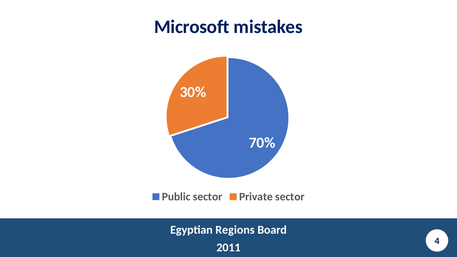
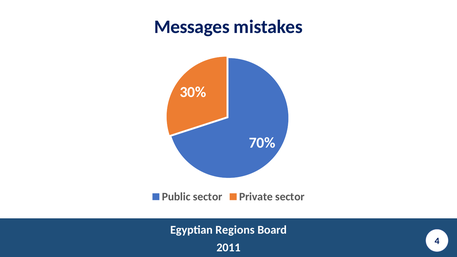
Microsoft: Microsoft -> Messages
